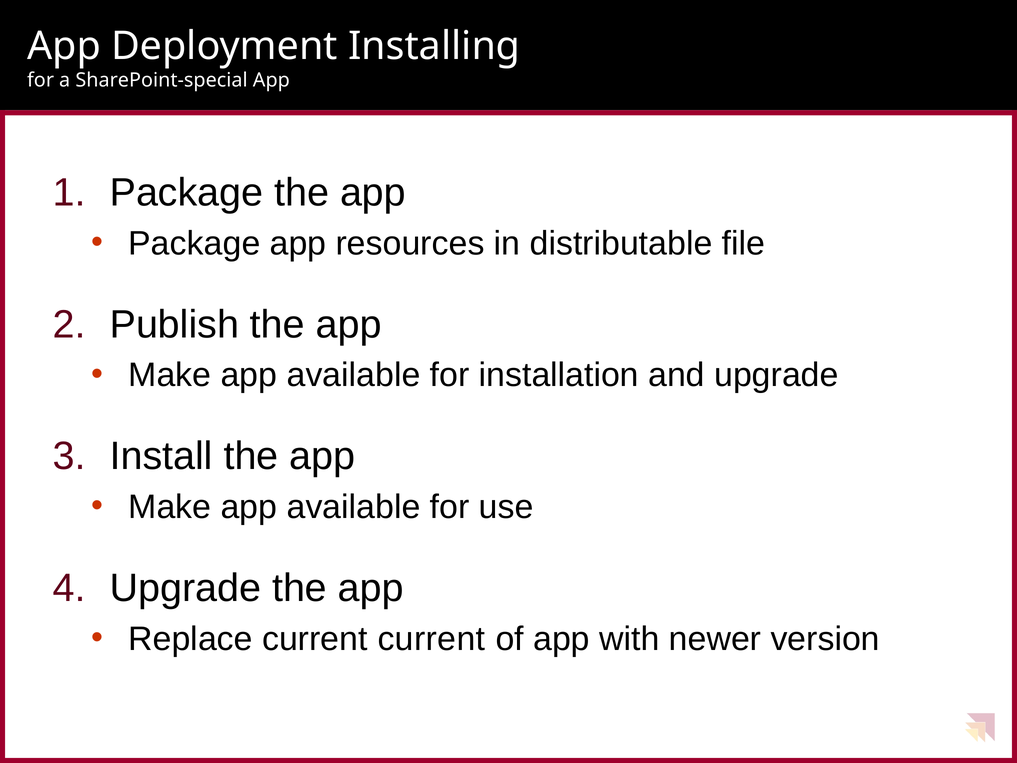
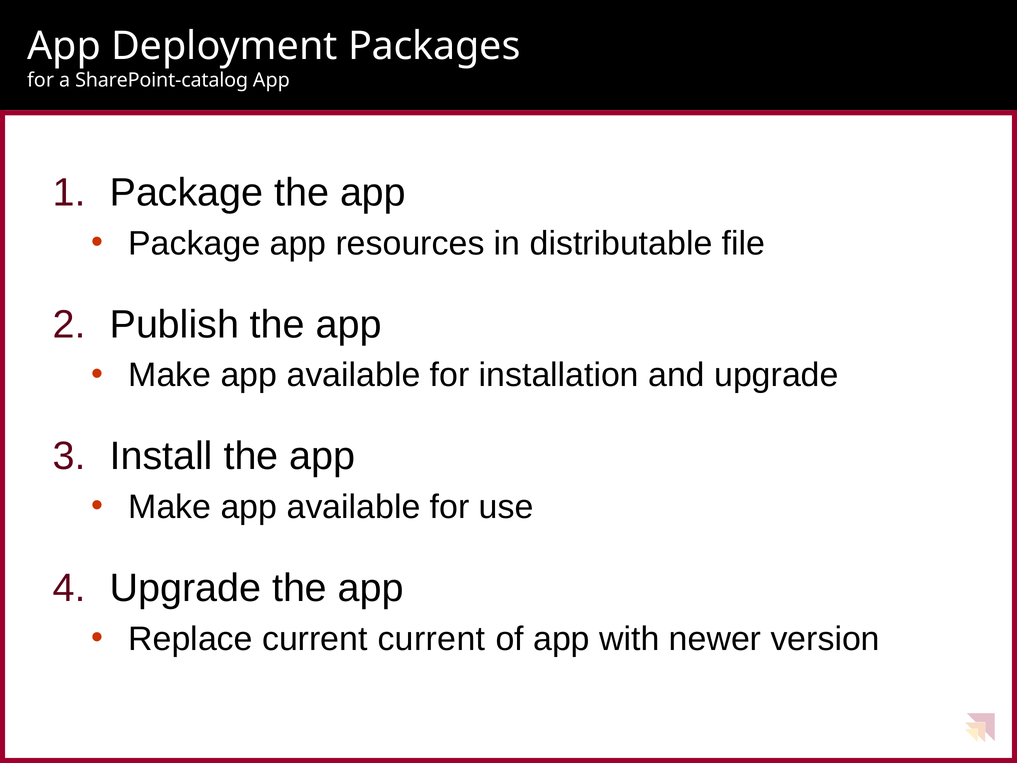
Installing: Installing -> Packages
SharePoint-special: SharePoint-special -> SharePoint-catalog
